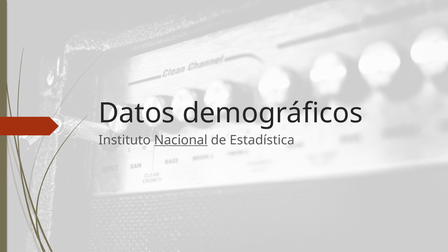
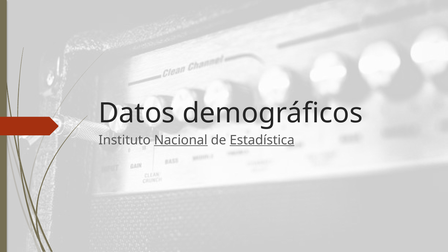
Estadística underline: none -> present
